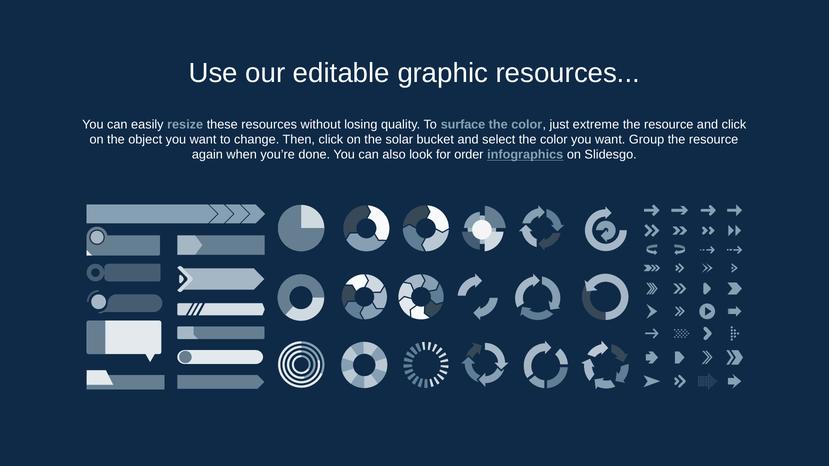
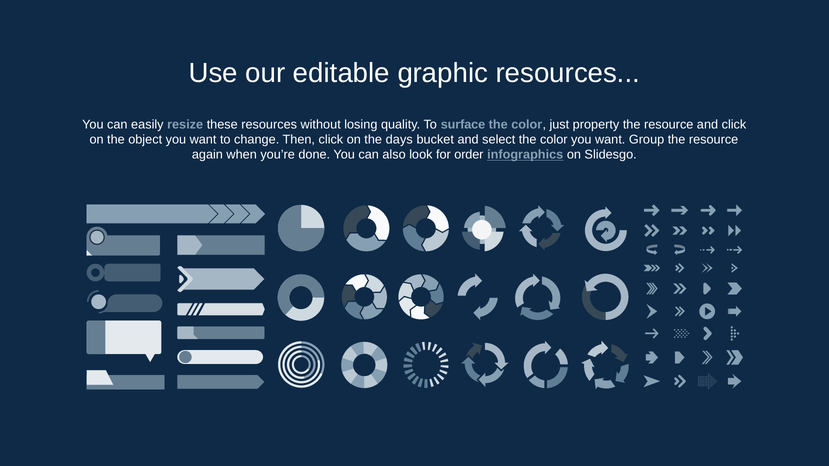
extreme: extreme -> property
solar: solar -> days
